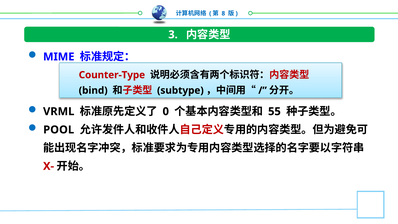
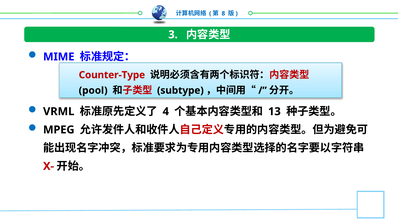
bind: bind -> pool
0: 0 -> 4
55: 55 -> 13
POOL: POOL -> MPEG
